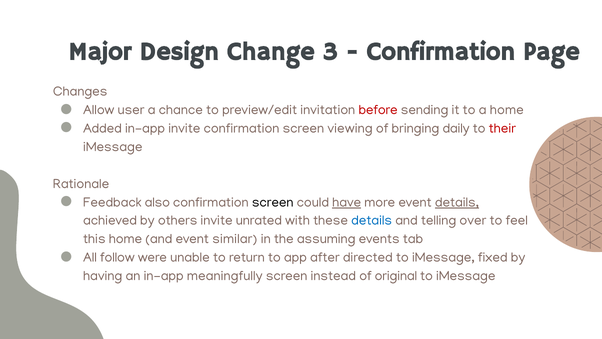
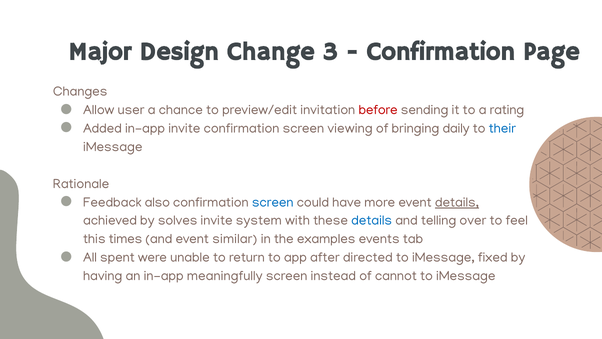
a home: home -> rating
their colour: red -> blue
screen at (273, 202) colour: black -> blue
have underline: present -> none
others: others -> solves
unrated: unrated -> system
this home: home -> times
assuming: assuming -> examples
follow: follow -> spent
original: original -> cannot
